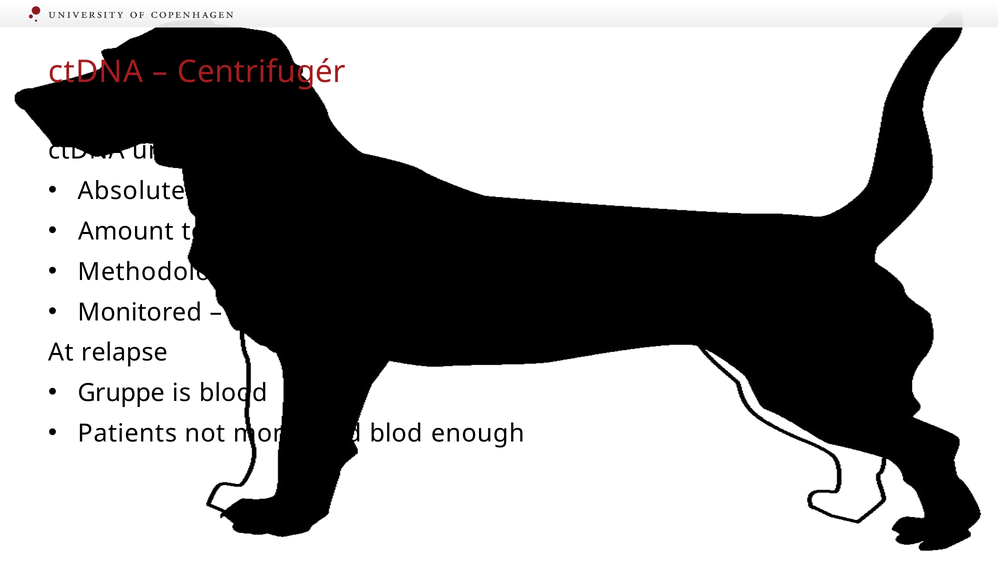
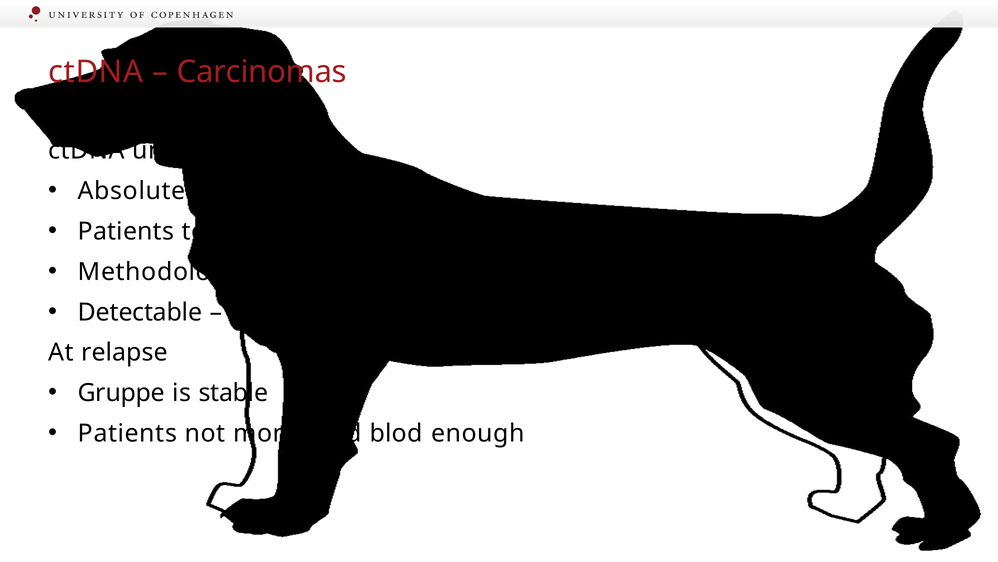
Centrifugér: Centrifugér -> Carcinomas
Amount at (126, 231): Amount -> Patients
Monitored at (140, 312): Monitored -> Detectable
is blood: blood -> stable
